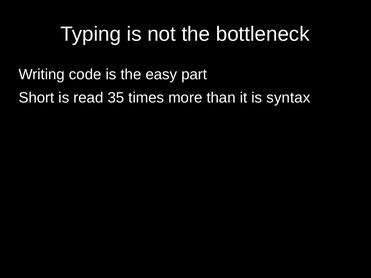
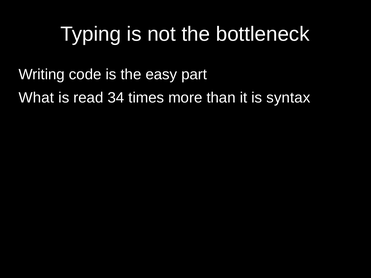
Short: Short -> What
35: 35 -> 34
